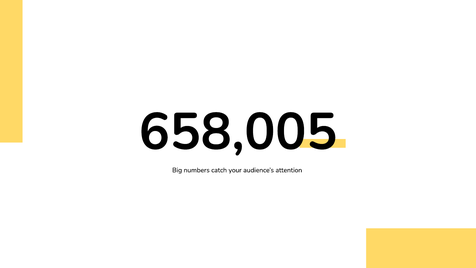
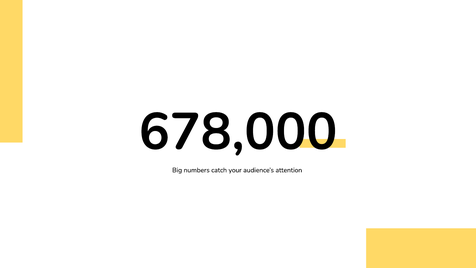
658,005: 658,005 -> 678,000
